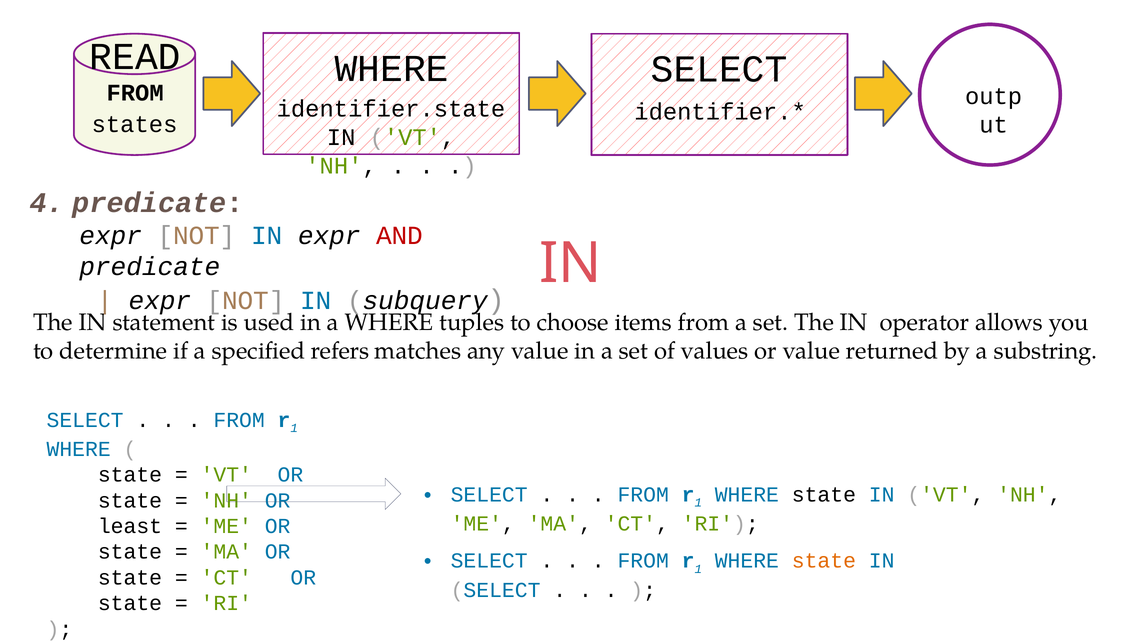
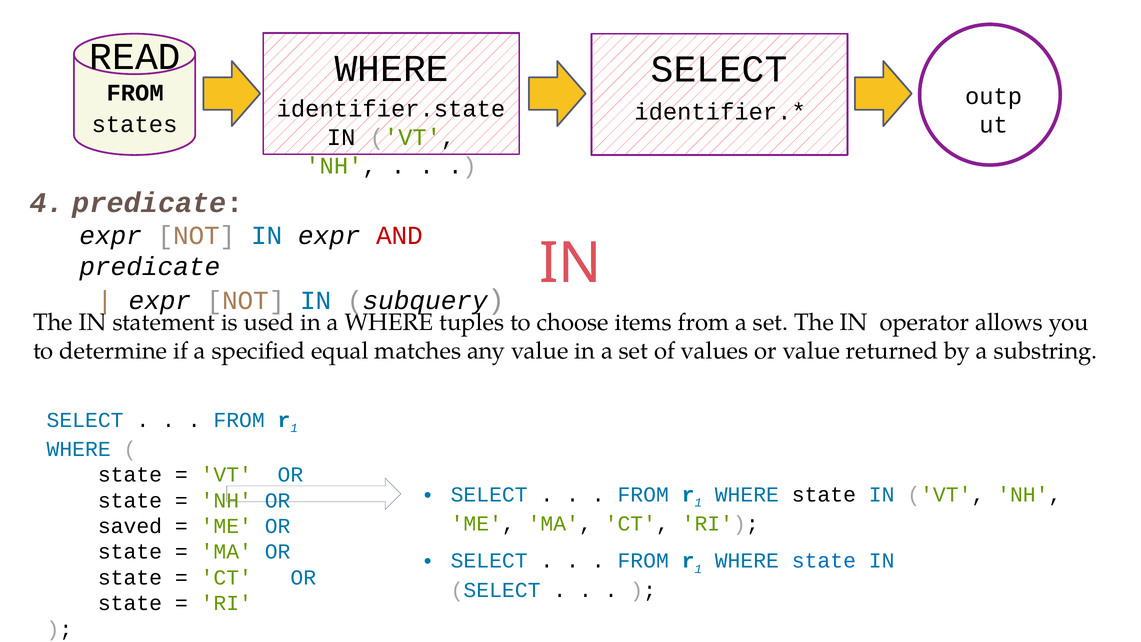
refers: refers -> equal
least: least -> saved
state at (824, 561) colour: orange -> blue
